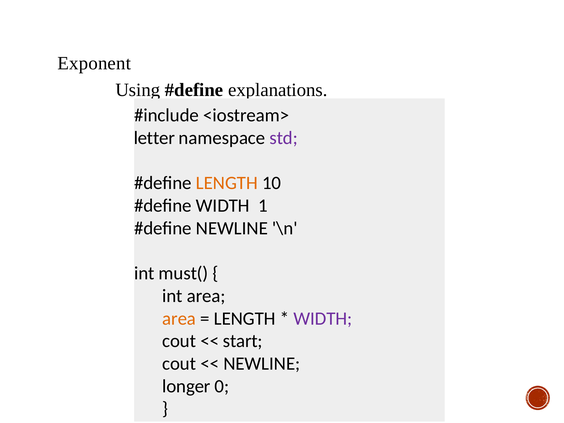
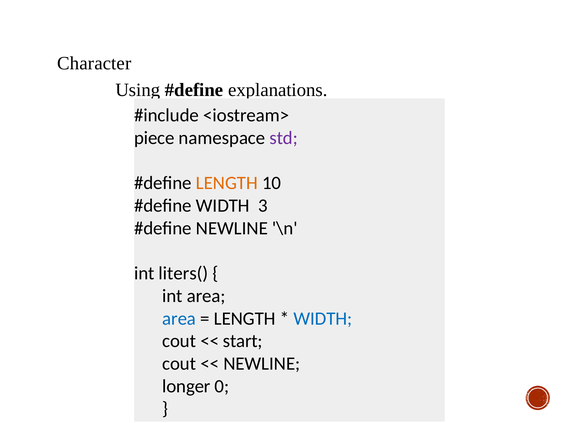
Exponent: Exponent -> Character
letter: letter -> piece
1: 1 -> 3
must(: must( -> liters(
area at (179, 318) colour: orange -> blue
WIDTH at (323, 318) colour: purple -> blue
